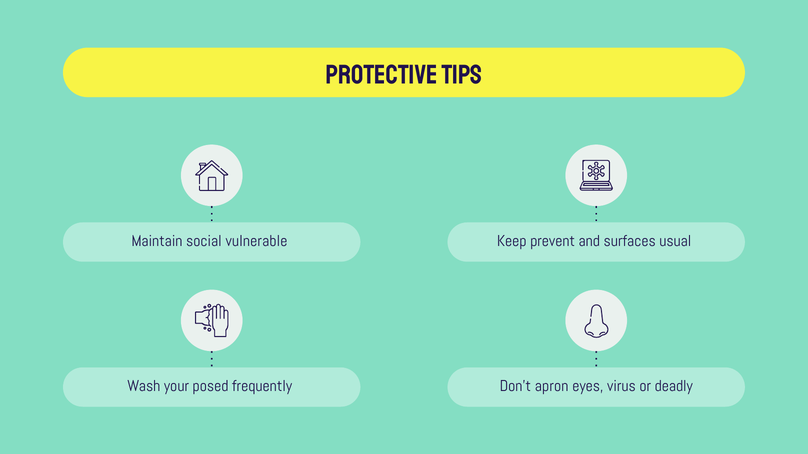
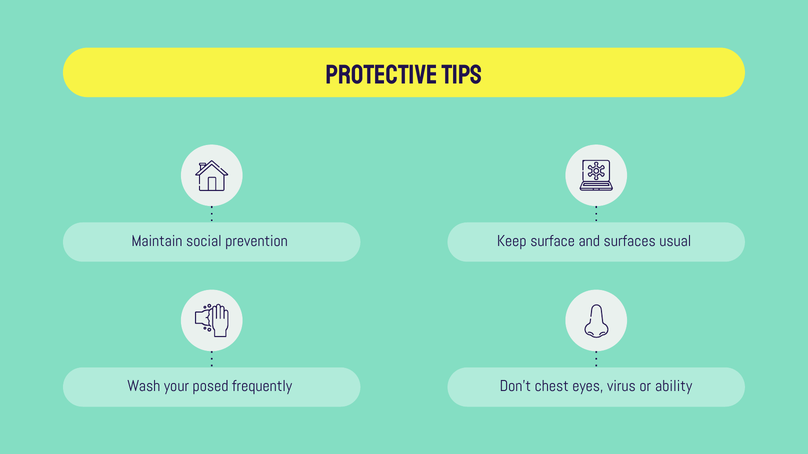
vulnerable: vulnerable -> prevention
prevent: prevent -> surface
apron: apron -> chest
deadly: deadly -> ability
